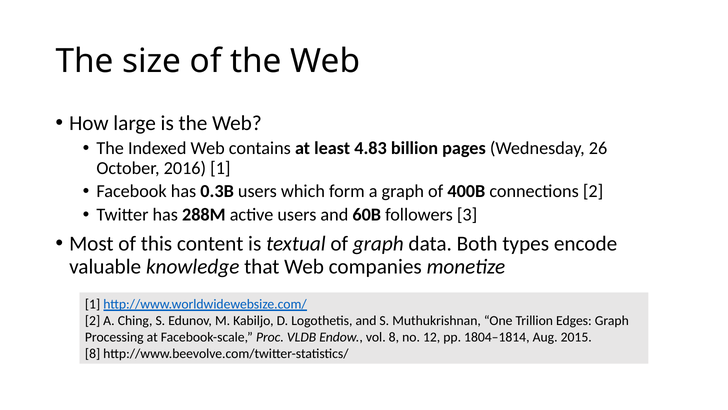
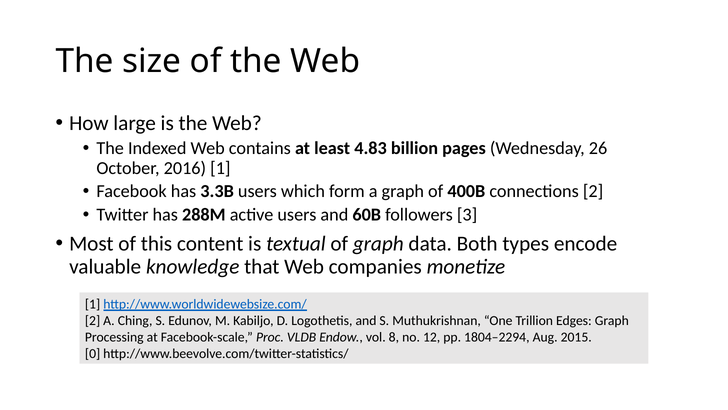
0.3B: 0.3B -> 3.3B
1804–1814: 1804–1814 -> 1804–2294
8 at (93, 353): 8 -> 0
